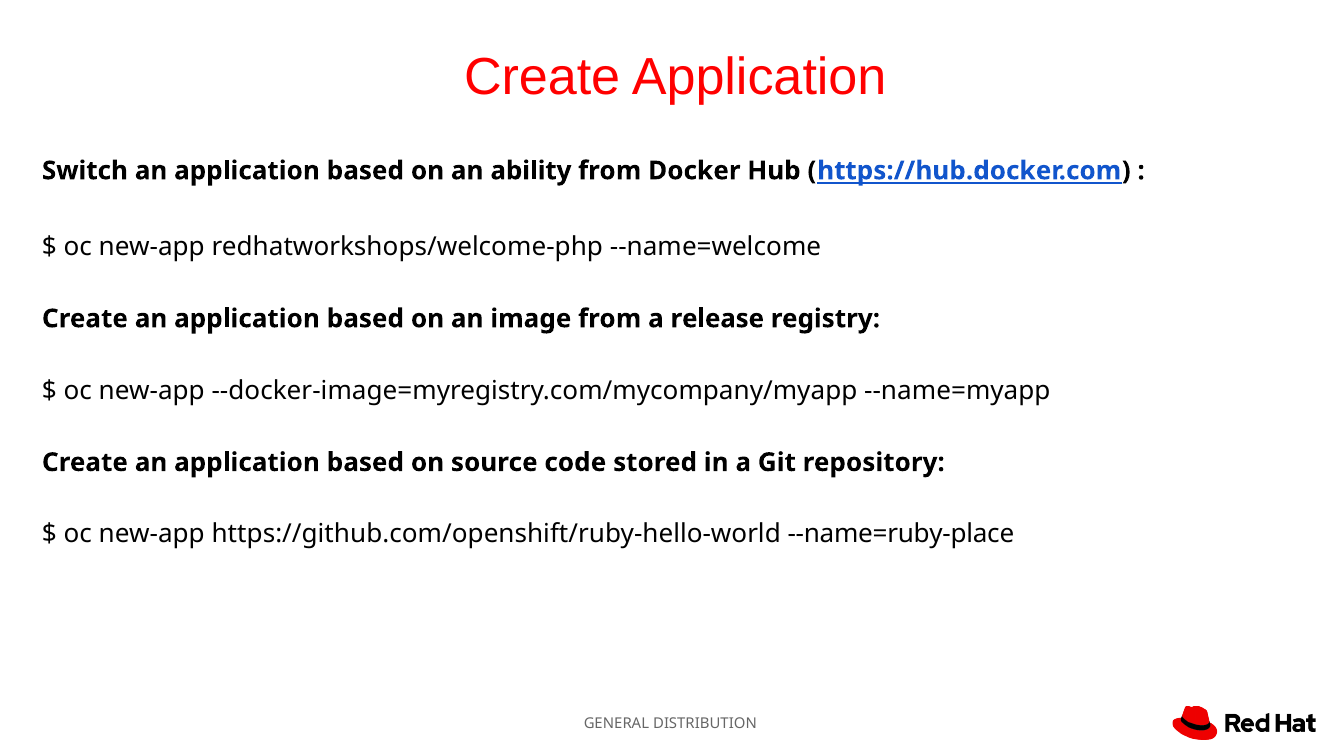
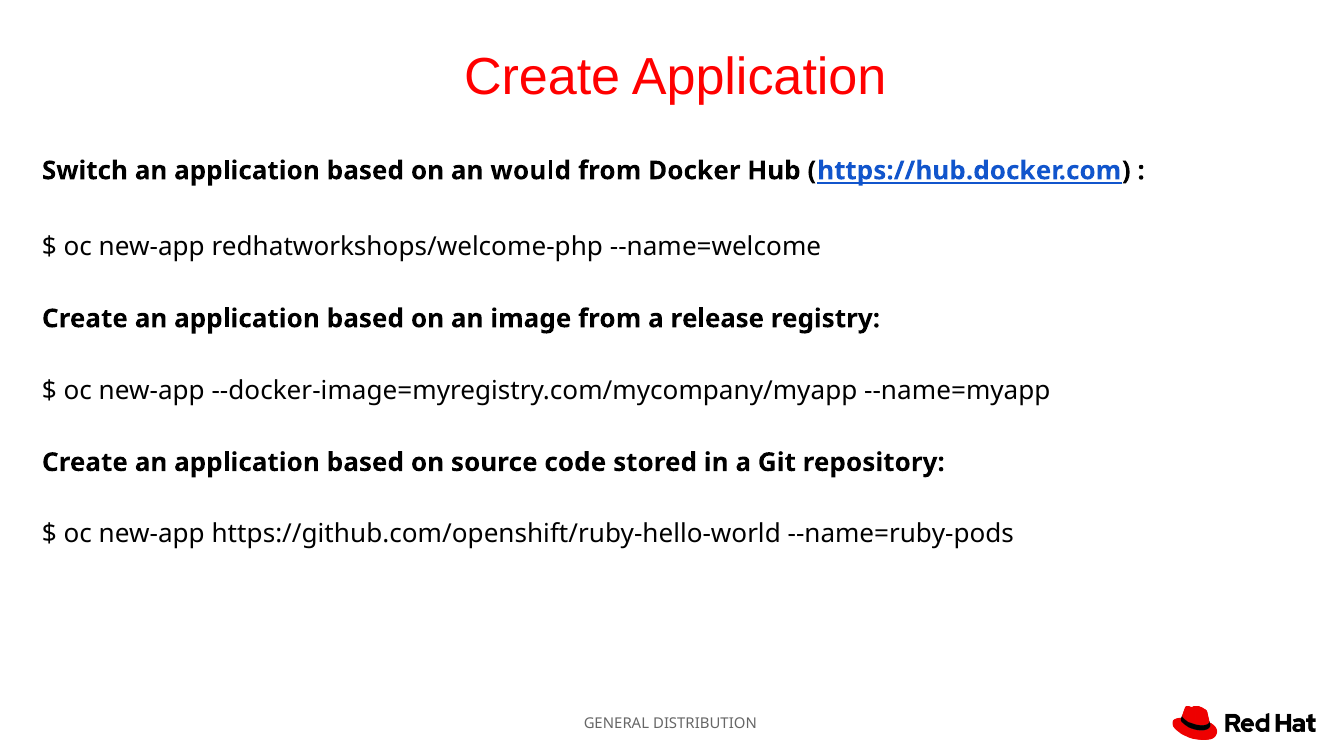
ability: ability -> would
--name=ruby-place: --name=ruby-place -> --name=ruby-pods
